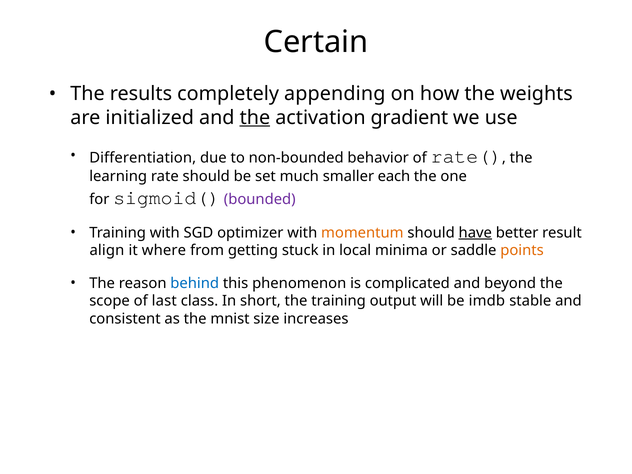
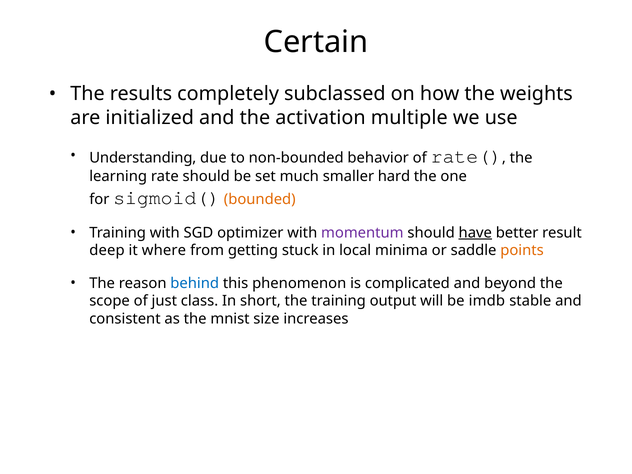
appending: appending -> subclassed
the at (255, 118) underline: present -> none
gradient: gradient -> multiple
Differentiation: Differentiation -> Understanding
each: each -> hard
bounded colour: purple -> orange
momentum colour: orange -> purple
align: align -> deep
last: last -> just
